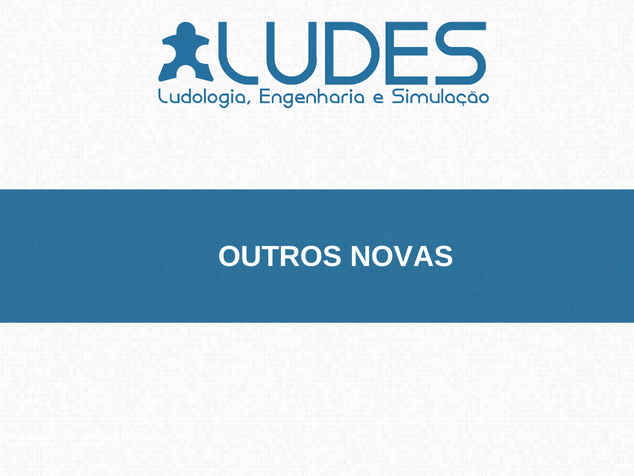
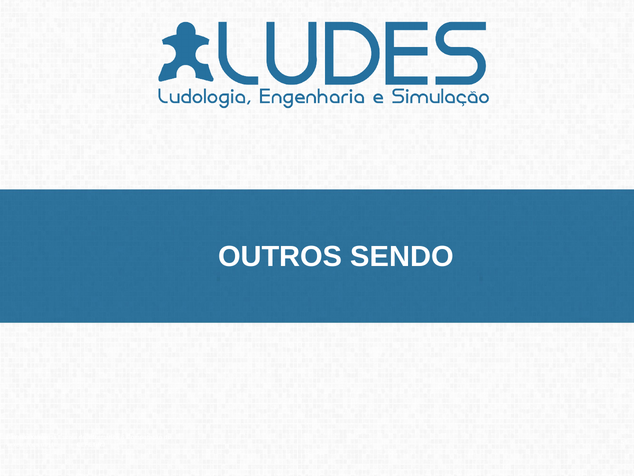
NOVAS: NOVAS -> SENDO
